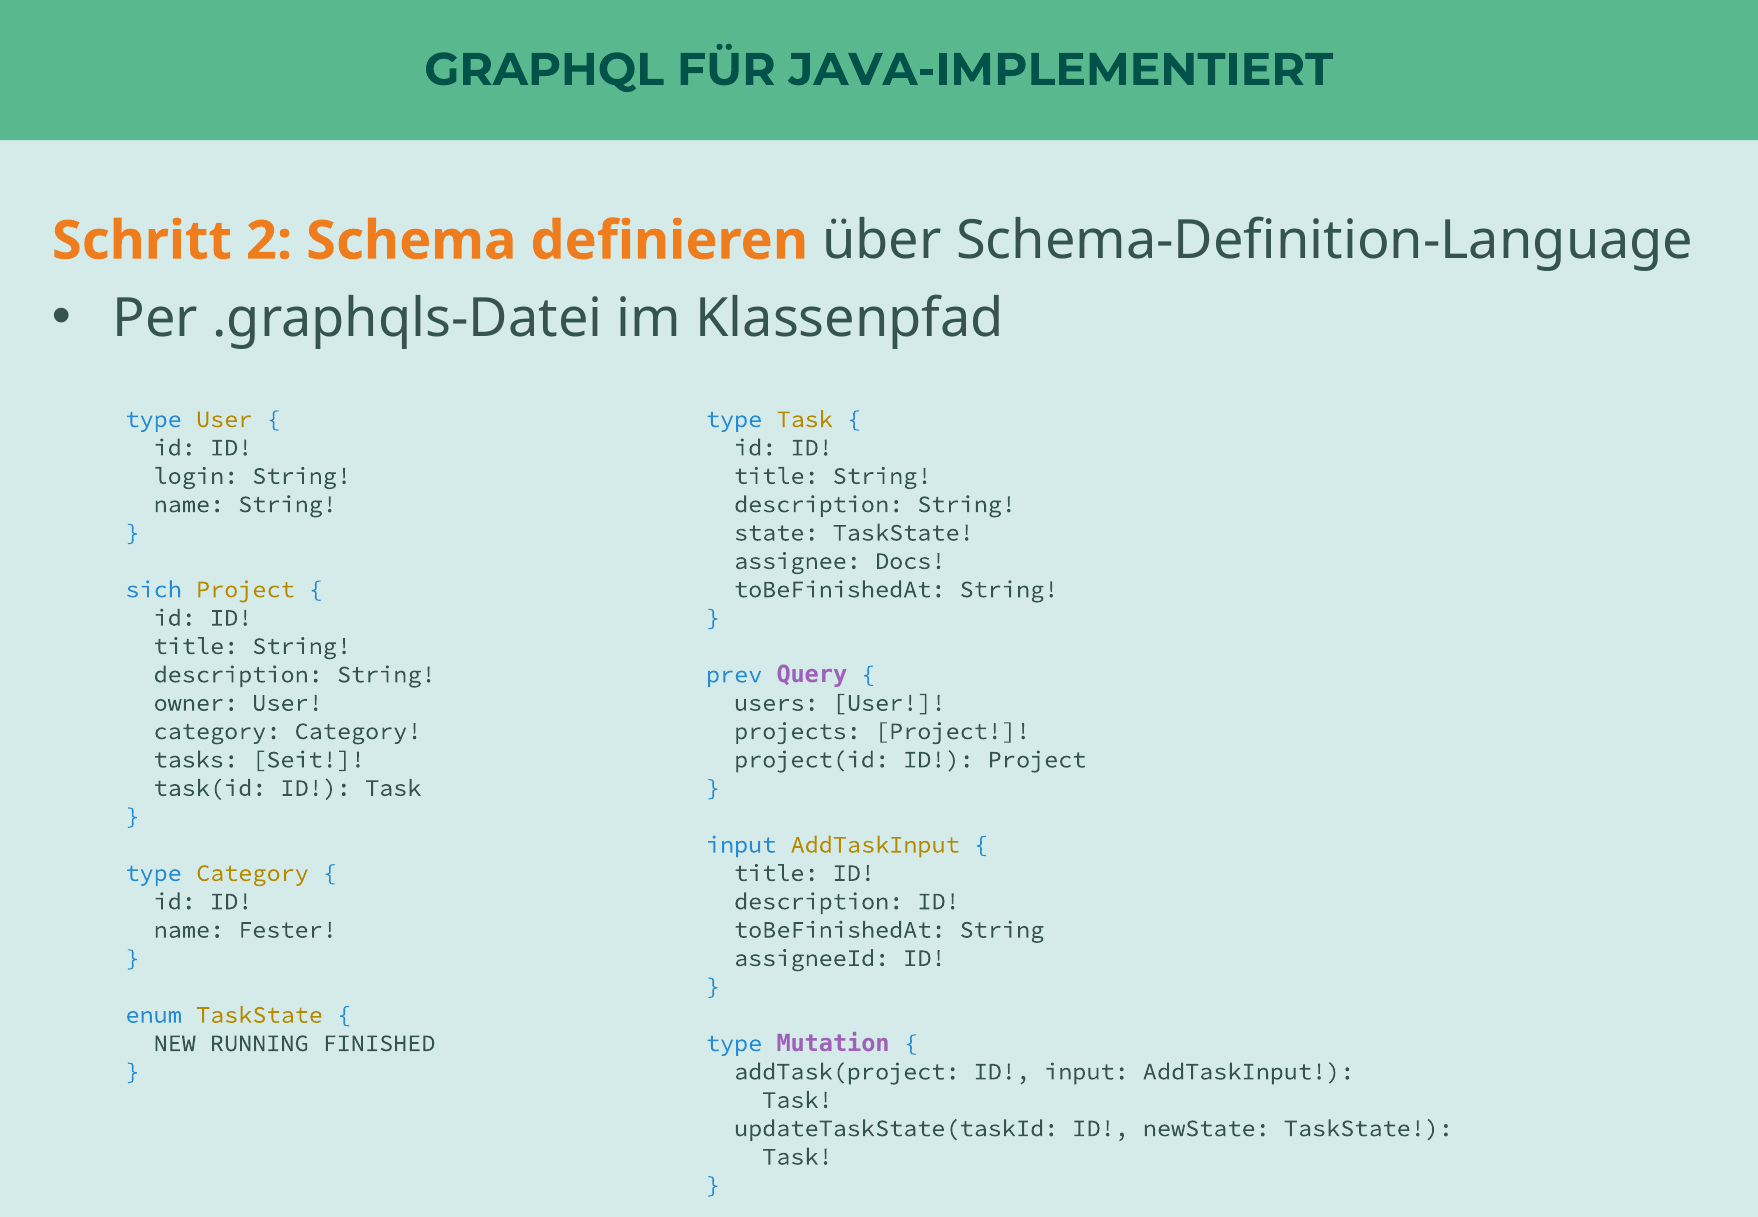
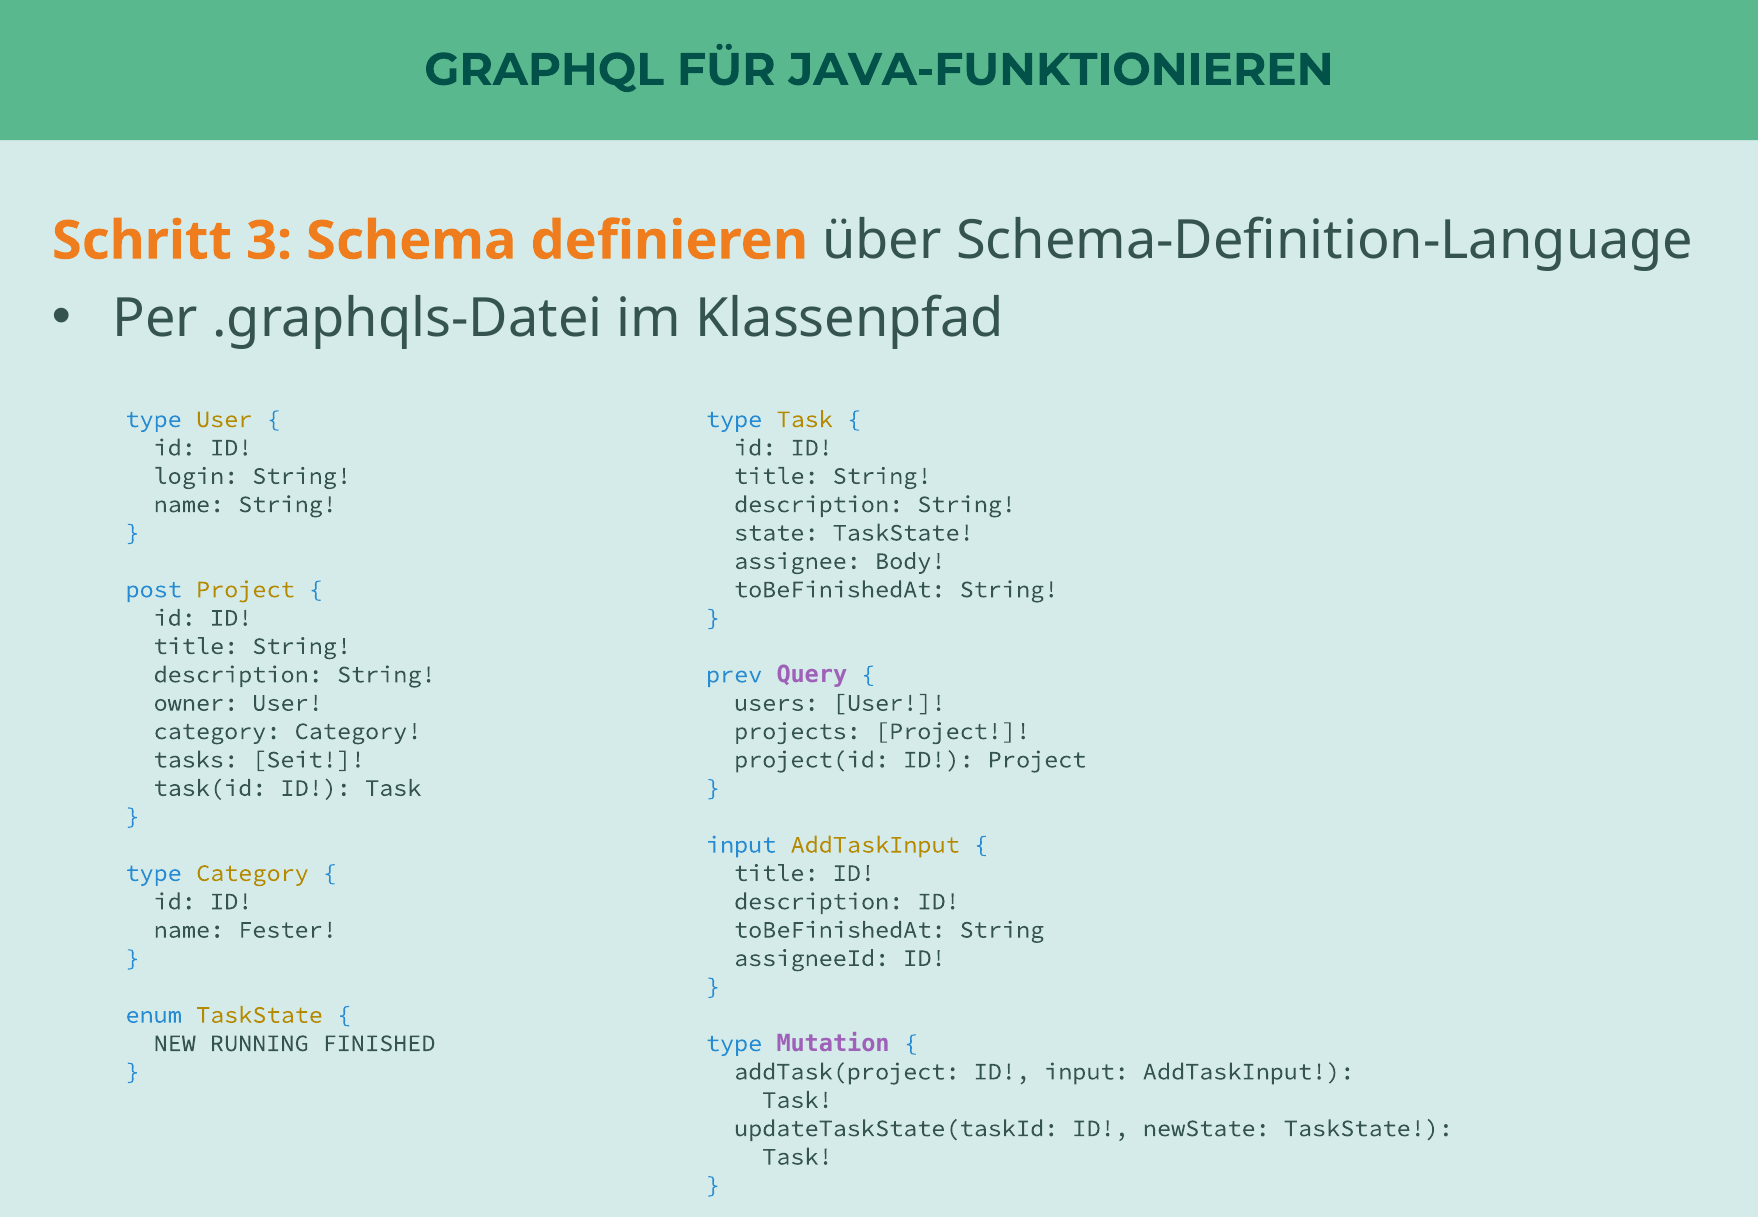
JAVA-IMPLEMENTIERT: JAVA-IMPLEMENTIERT -> JAVA-FUNKTIONIEREN
2: 2 -> 3
Docs: Docs -> Body
sich: sich -> post
